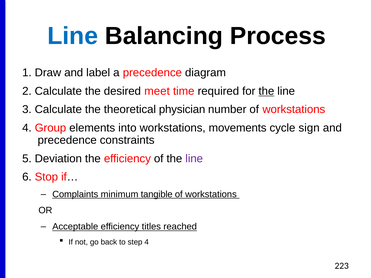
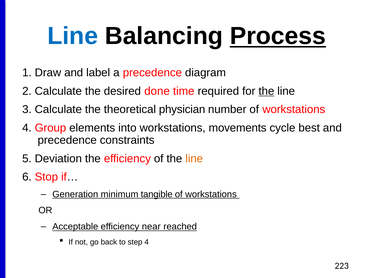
Process underline: none -> present
meet: meet -> done
sign: sign -> best
line at (194, 159) colour: purple -> orange
Complaints: Complaints -> Generation
titles: titles -> near
